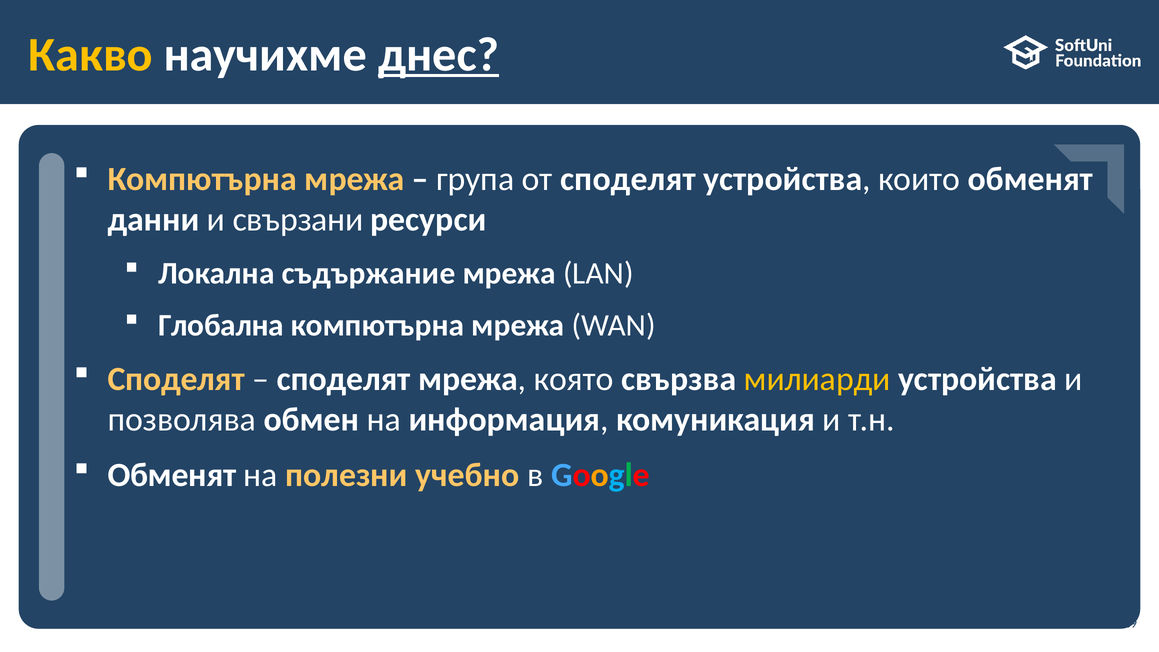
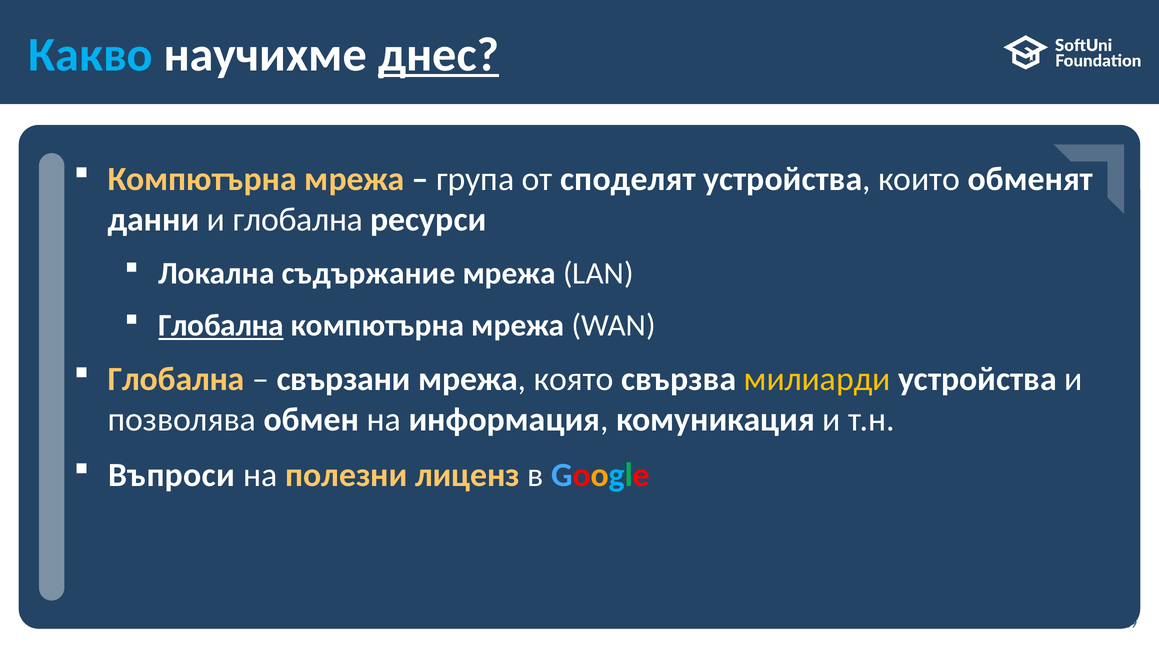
Какво colour: yellow -> light blue
и свързани: свързани -> глобална
Глобална at (221, 325) underline: none -> present
Споделят at (176, 379): Споделят -> Глобална
споделят at (344, 379): споделят -> свързани
Обменят at (172, 475): Обменят -> Въпроси
учебно: учебно -> лиценз
